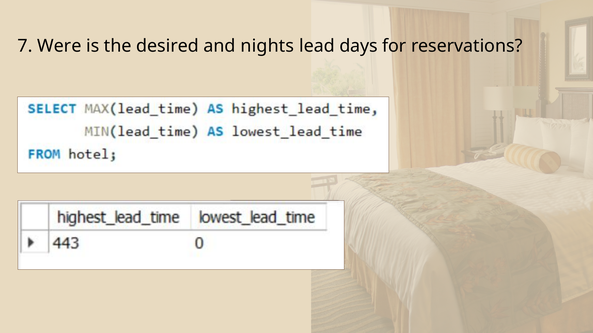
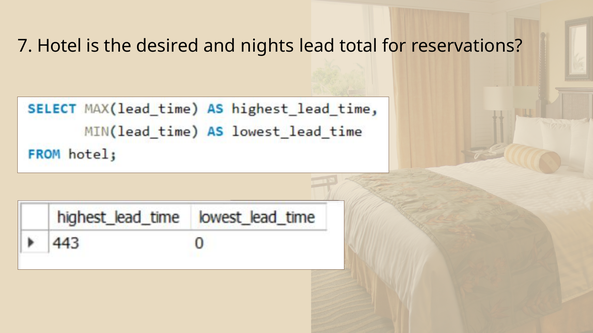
Were: Were -> Hotel
days: days -> total
